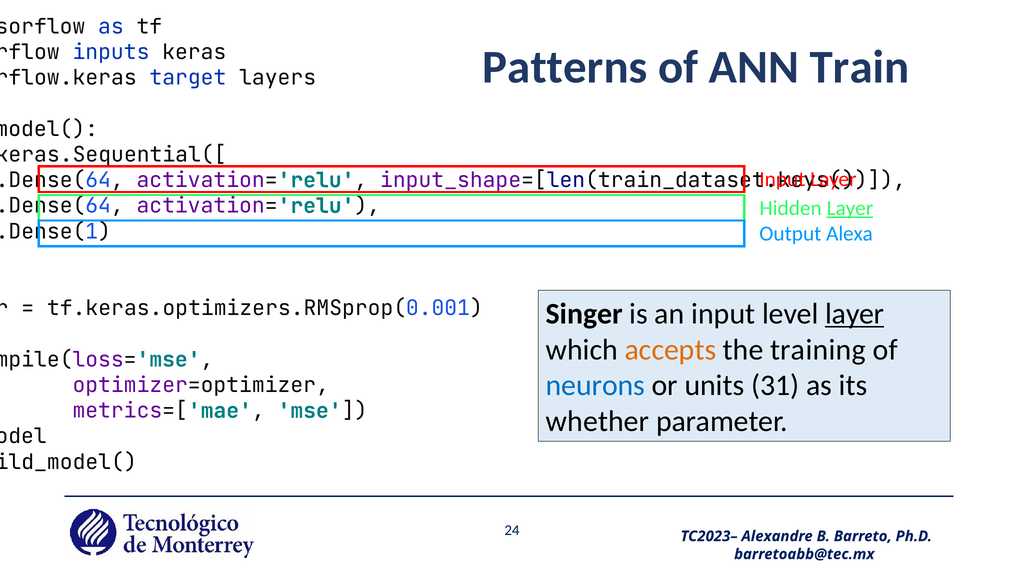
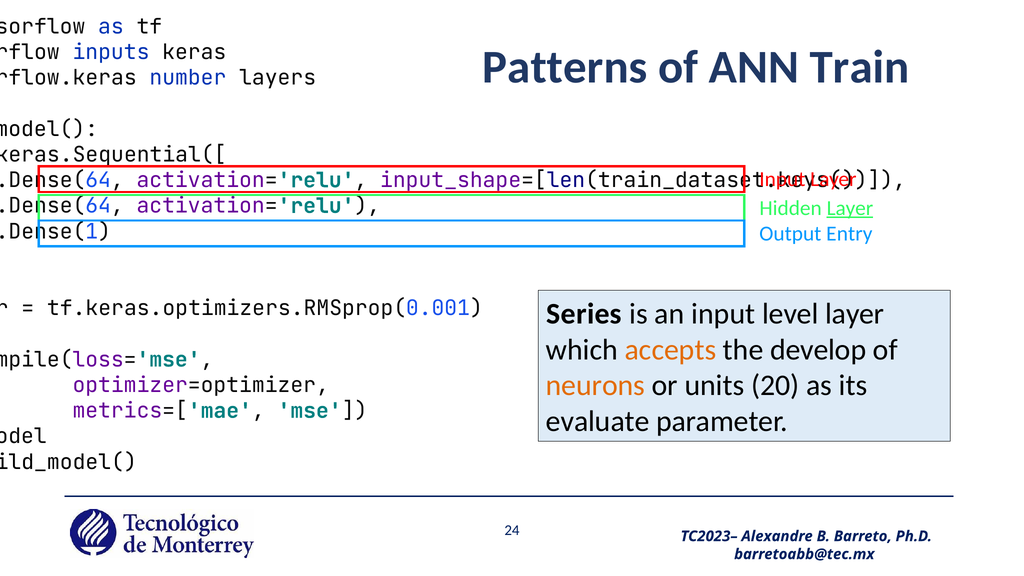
target: target -> number
Alexa: Alexa -> Entry
Singer: Singer -> Series
layer at (855, 314) underline: present -> none
training: training -> develop
neurons colour: blue -> orange
31: 31 -> 20
whether: whether -> evaluate
